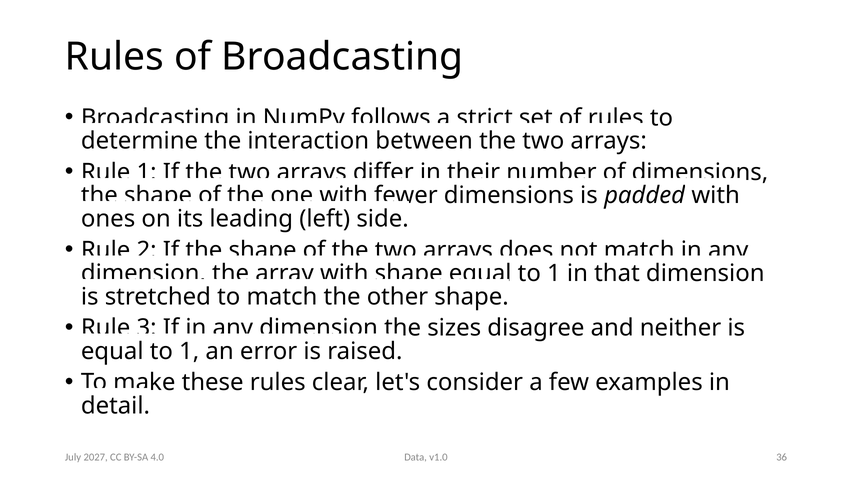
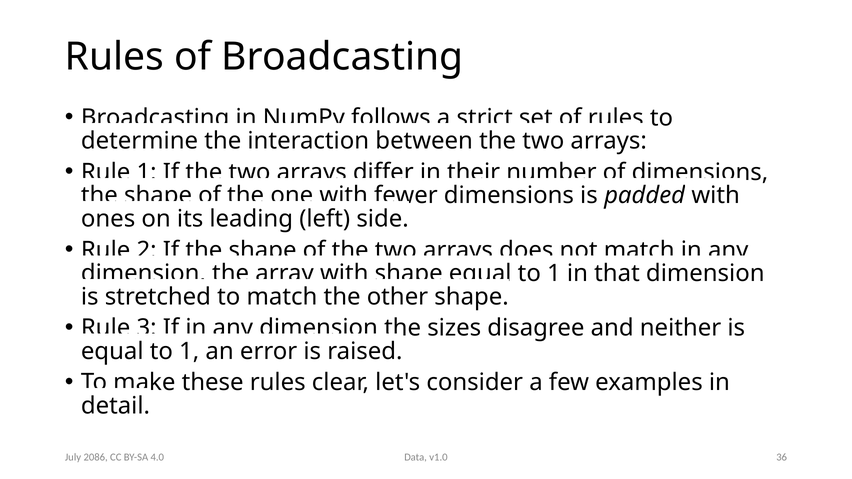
2027: 2027 -> 2086
